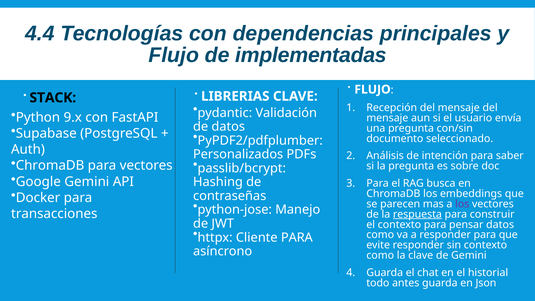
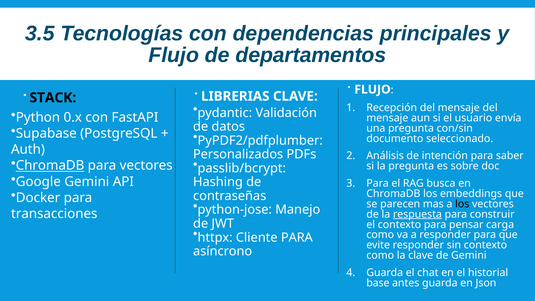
4.4: 4.4 -> 3.5
implementadas: implementadas -> departamentos
9.x: 9.x -> 0.x
ChromaDB at (50, 165) underline: none -> present
los at (462, 204) colour: purple -> black
pensar datos: datos -> carga
todo: todo -> base
